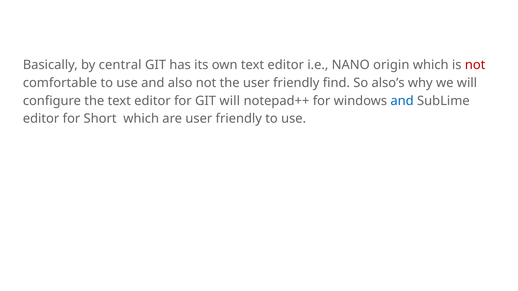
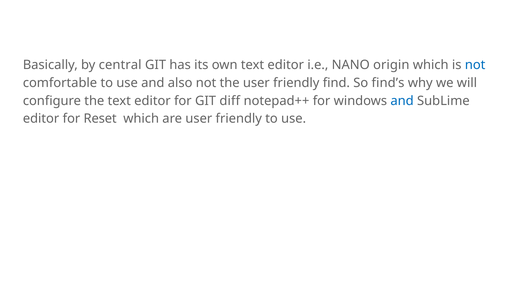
not at (475, 65) colour: red -> blue
also’s: also’s -> find’s
GIT will: will -> diff
Short: Short -> Reset
